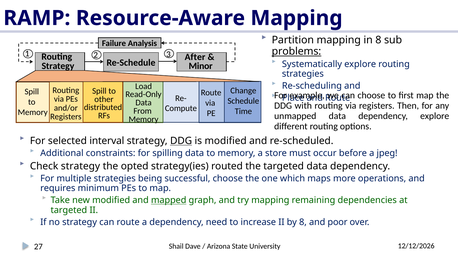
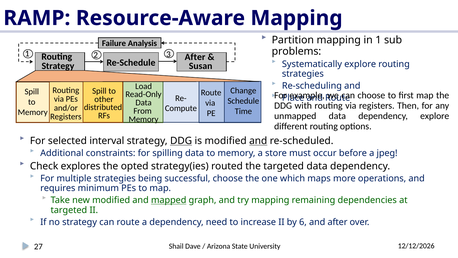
in 8: 8 -> 1
problems underline: present -> none
Minor: Minor -> Susan
and at (258, 141) underline: none -> present
Check strategy: strategy -> explores
by 8: 8 -> 6
and poor: poor -> after
